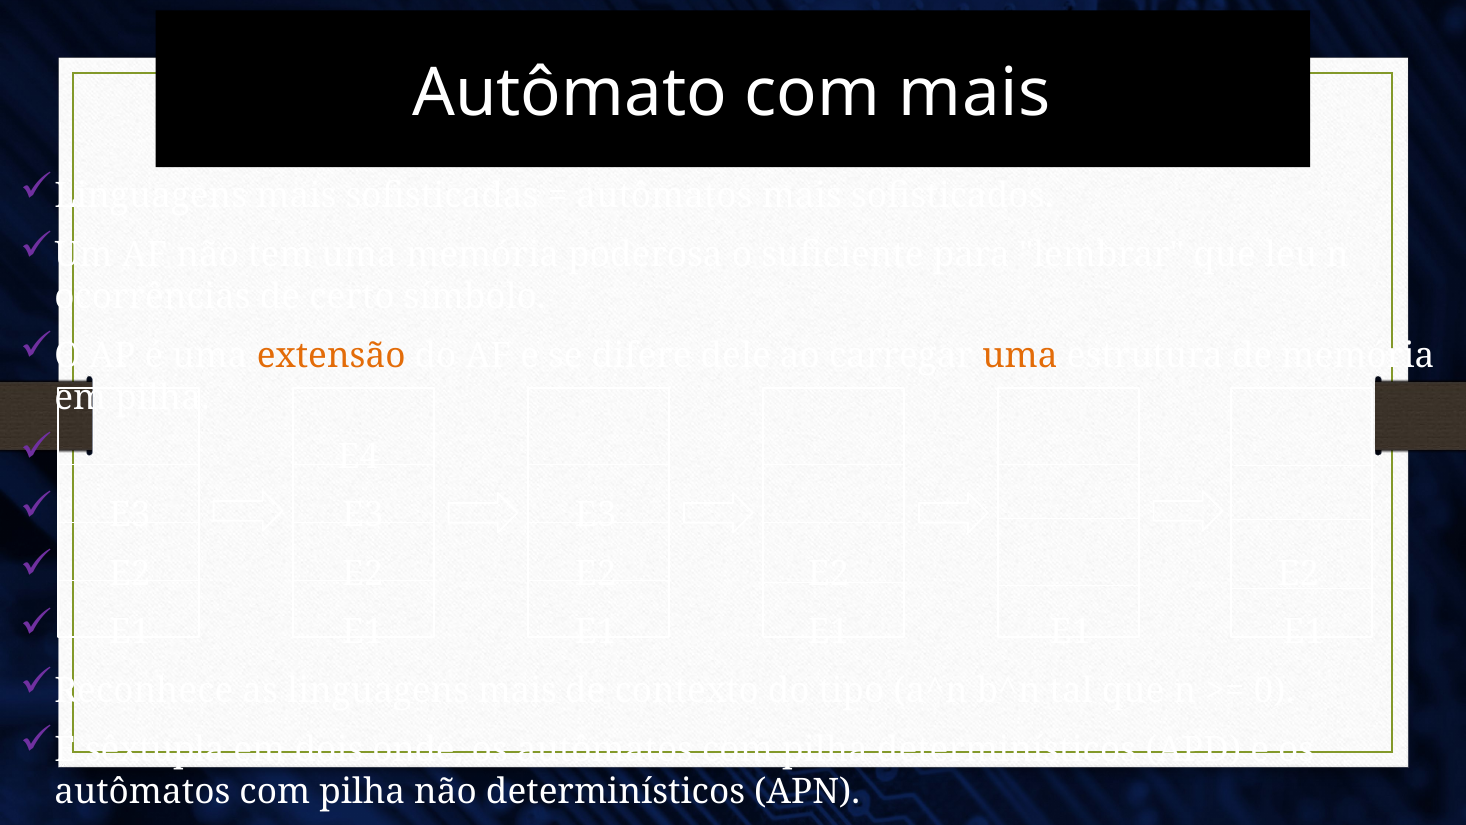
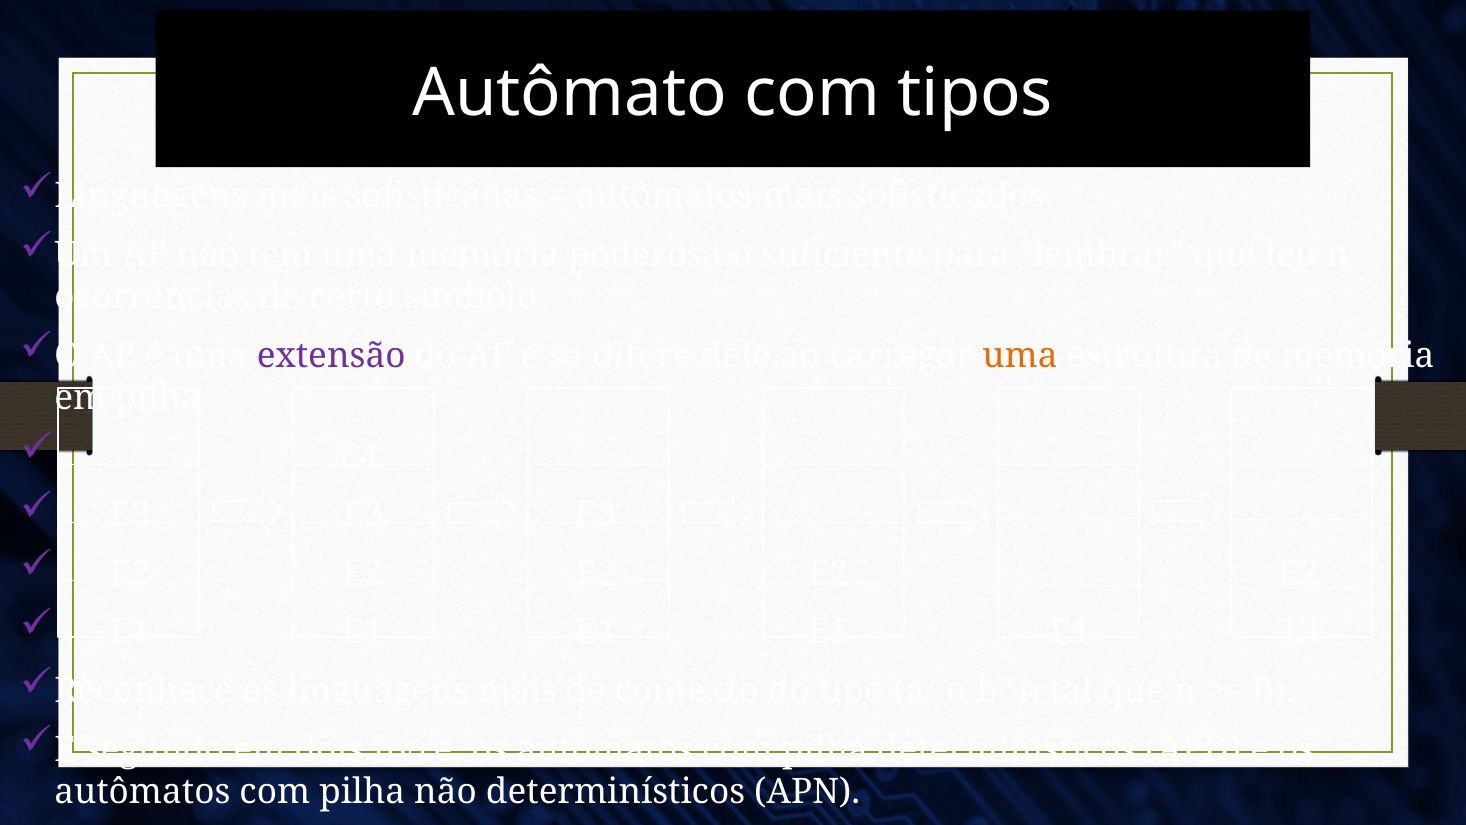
com mais: mais -> tipos
extensão colour: orange -> purple
sêxtupla: sêxtupla -> segundo
onde: onde -> livre
